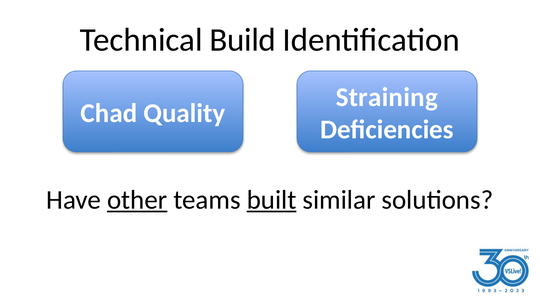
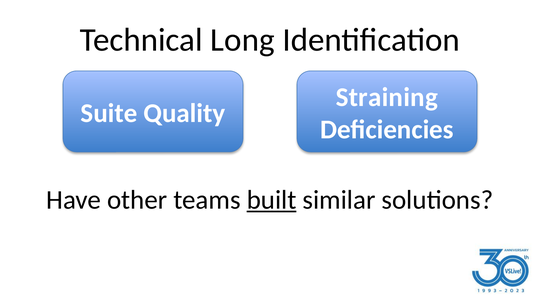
Build: Build -> Long
Chad: Chad -> Suite
other underline: present -> none
